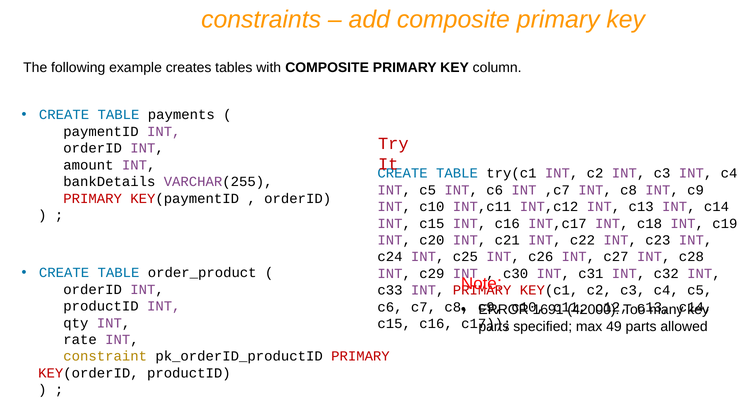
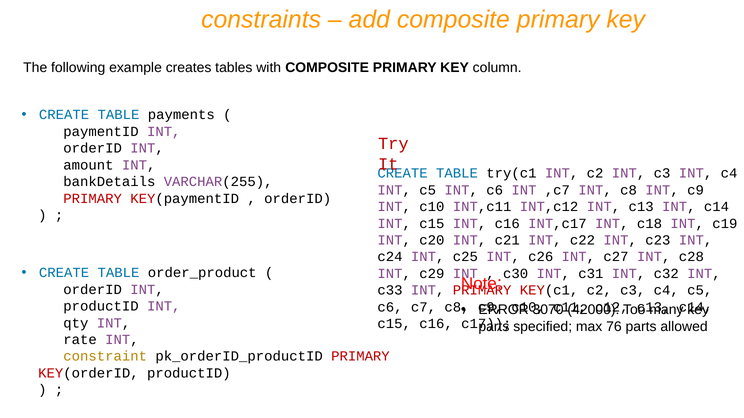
1691: 1691 -> 3070
49: 49 -> 76
